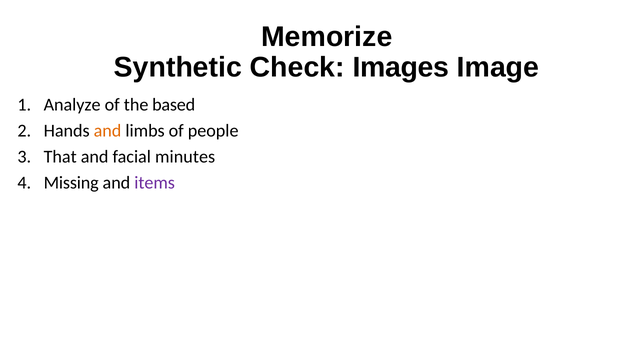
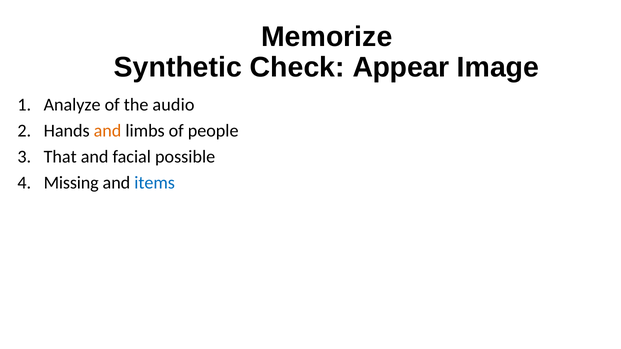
Images: Images -> Appear
based: based -> audio
minutes: minutes -> possible
items colour: purple -> blue
